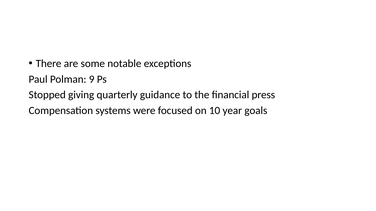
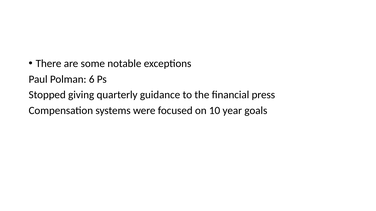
9: 9 -> 6
